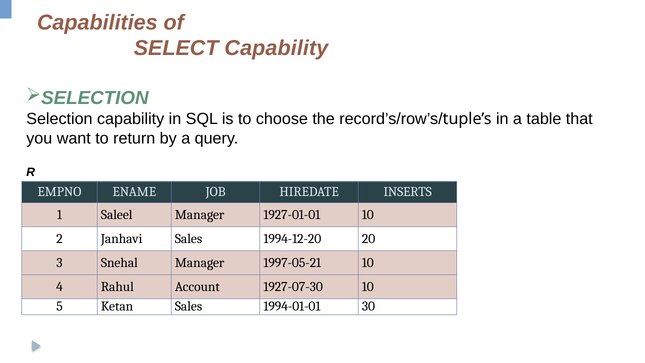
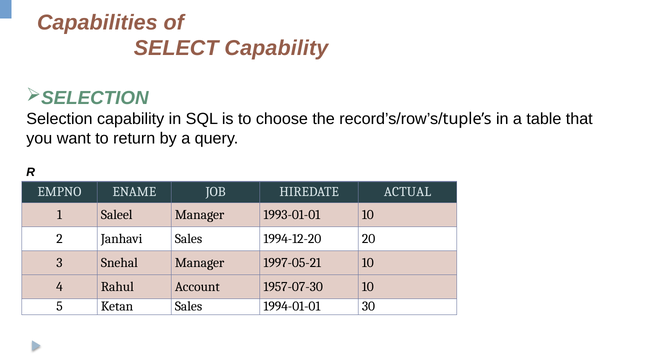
INSERTS: INSERTS -> ACTUAL
1927-01-01: 1927-01-01 -> 1993-01-01
1927-07-30: 1927-07-30 -> 1957-07-30
